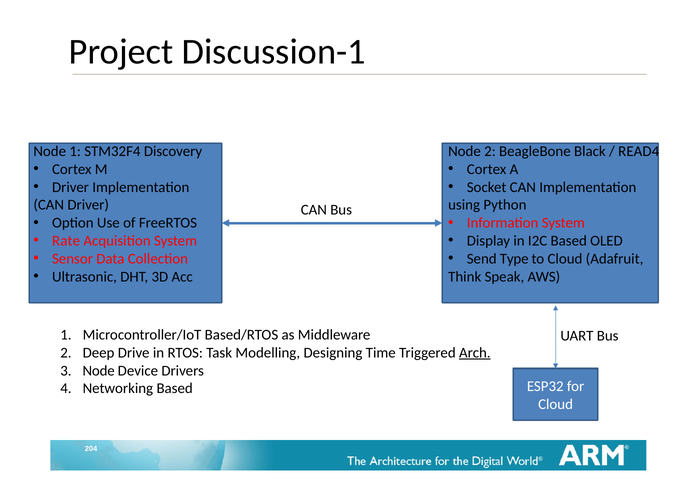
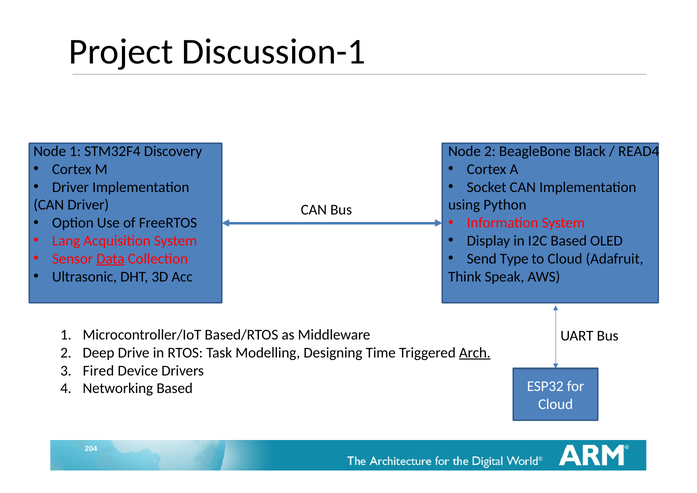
Rate: Rate -> Lang
Data underline: none -> present
Node at (99, 370): Node -> Fired
